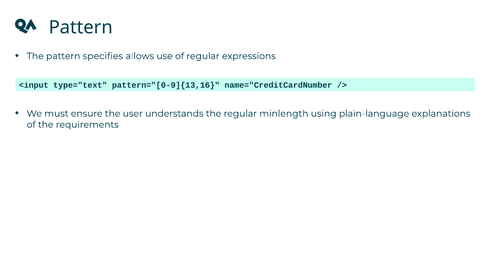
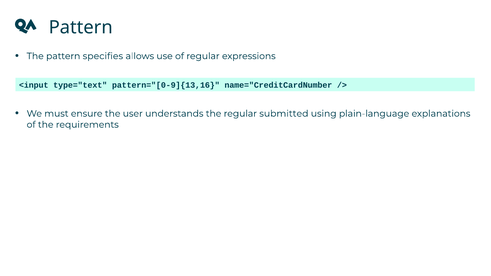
minlength: minlength -> submitted
